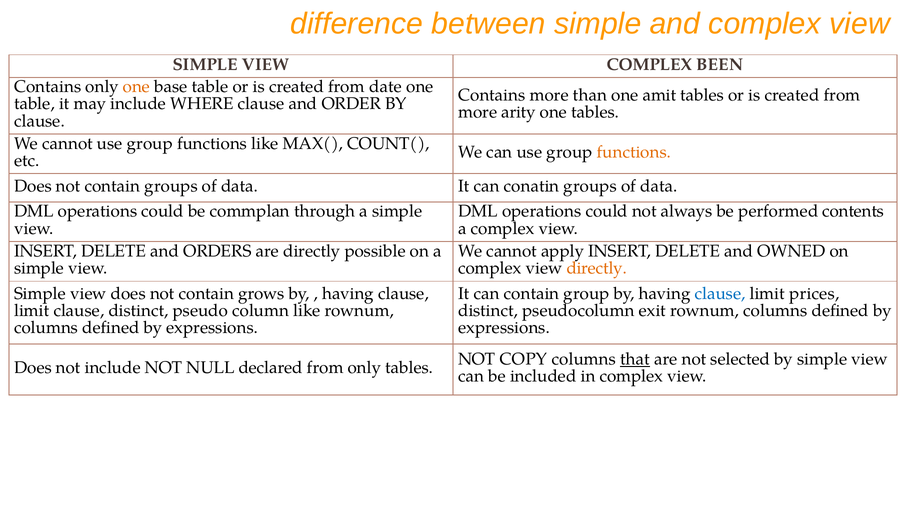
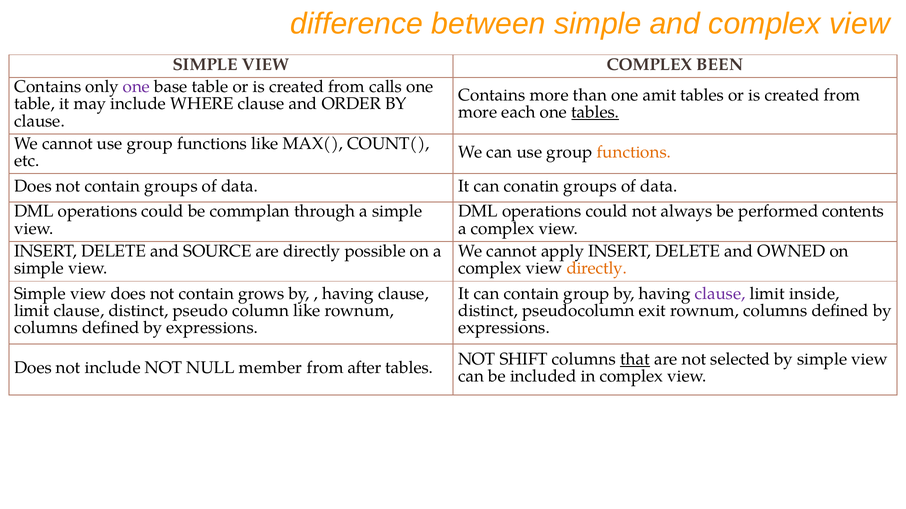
one at (136, 87) colour: orange -> purple
date: date -> calls
arity: arity -> each
tables at (595, 113) underline: none -> present
ORDERS: ORDERS -> SOURCE
clause at (720, 294) colour: blue -> purple
prices: prices -> inside
COPY: COPY -> SHIFT
declared: declared -> member
from only: only -> after
